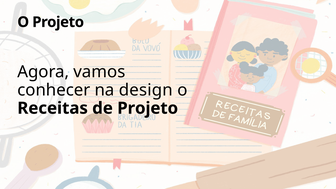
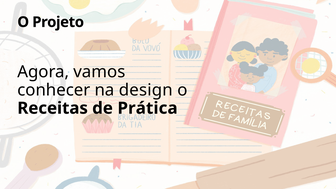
de Projeto: Projeto -> Prática
